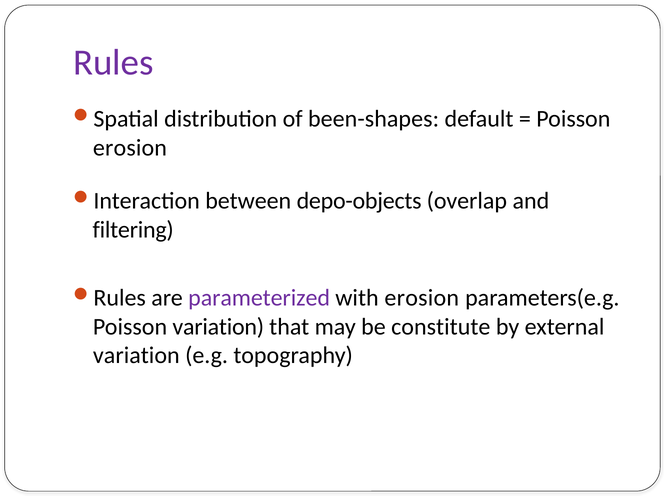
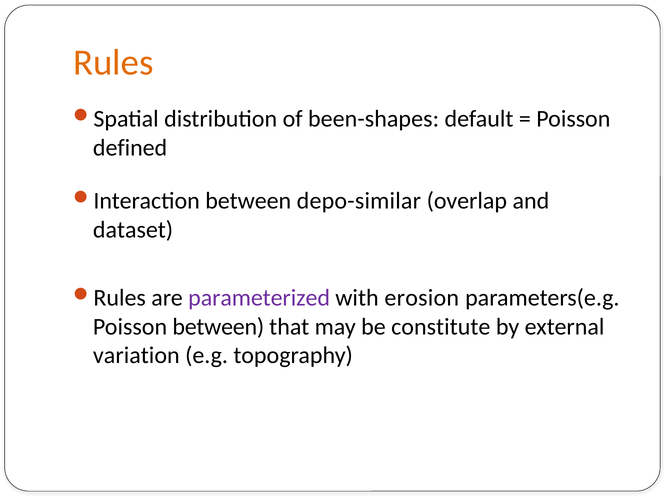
Rules colour: purple -> orange
erosion at (130, 148): erosion -> defined
depo-objects: depo-objects -> depo-similar
filtering: filtering -> dataset
Poisson variation: variation -> between
